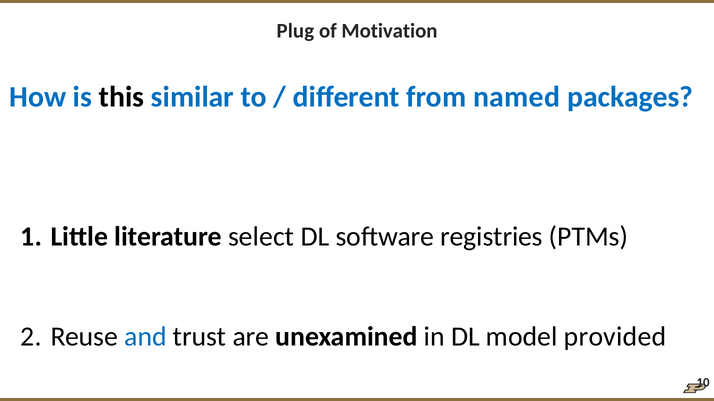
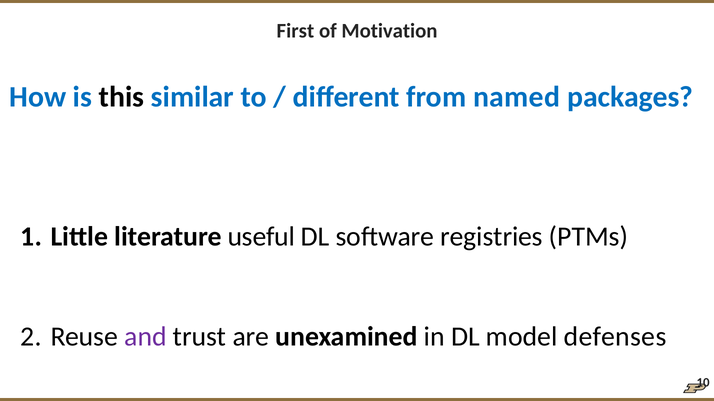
Plug: Plug -> First
select: select -> useful
and colour: blue -> purple
provided: provided -> defenses
